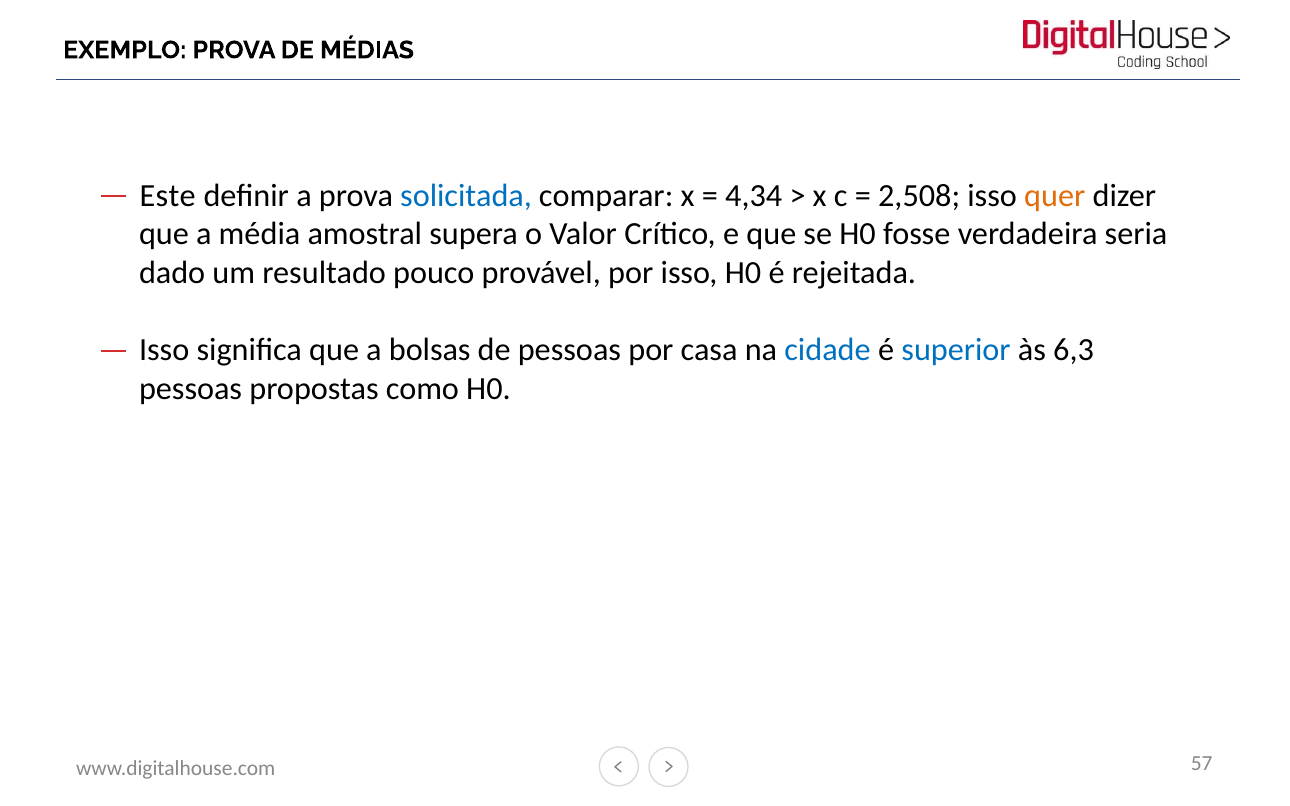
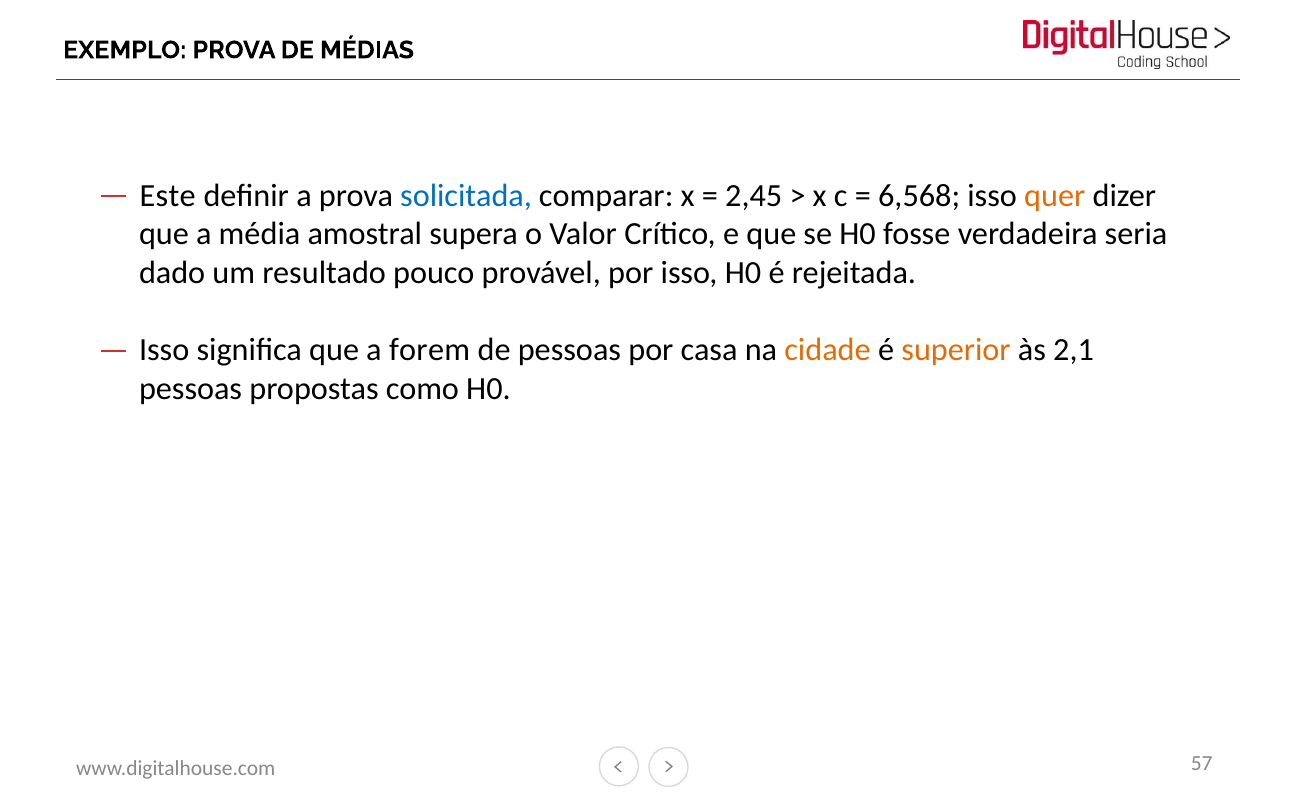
4,34: 4,34 -> 2,45
2,508: 2,508 -> 6,568
bolsas: bolsas -> forem
cidade colour: blue -> orange
superior colour: blue -> orange
6,3: 6,3 -> 2,1
